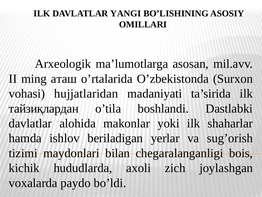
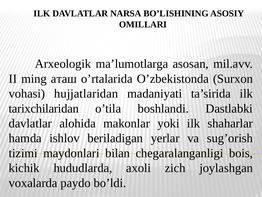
YANGI: YANGI -> NARSA
тайзиқлардан: тайзиқлардан -> tarixchilaridan
